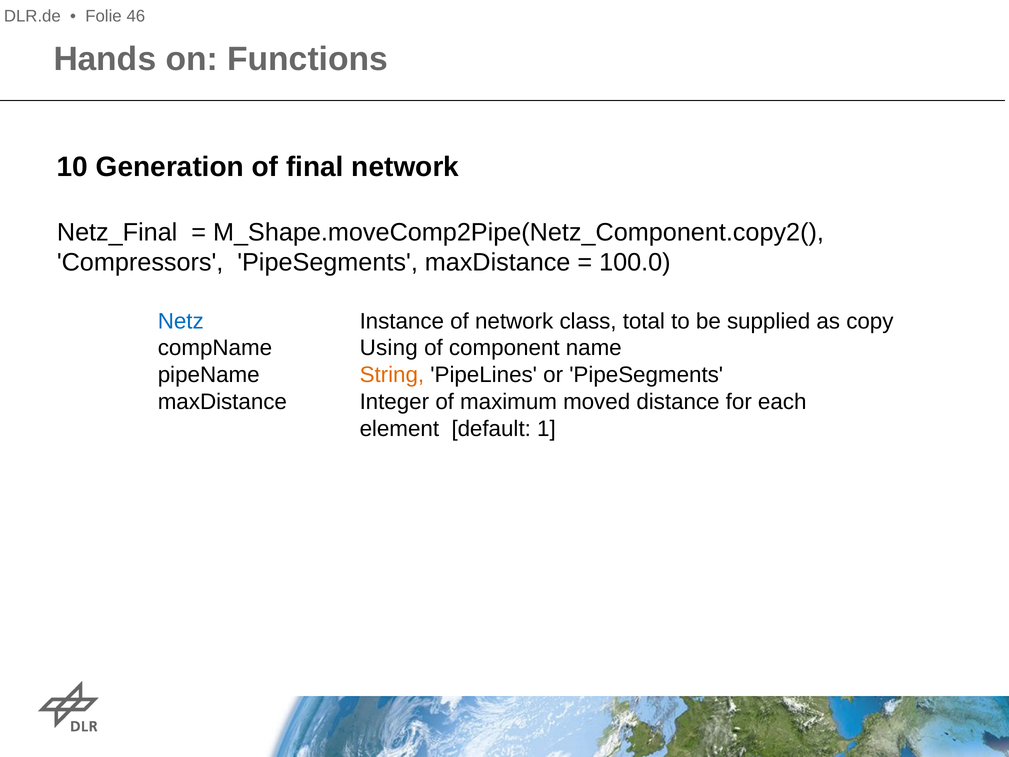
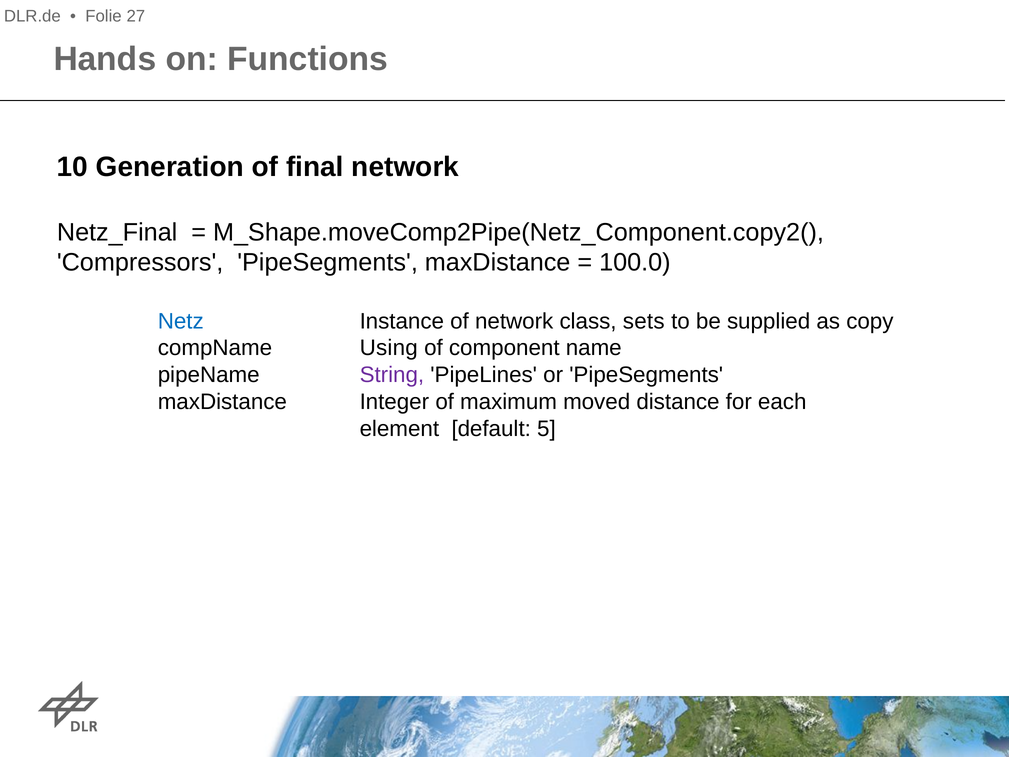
46: 46 -> 27
total: total -> sets
String colour: orange -> purple
1: 1 -> 5
